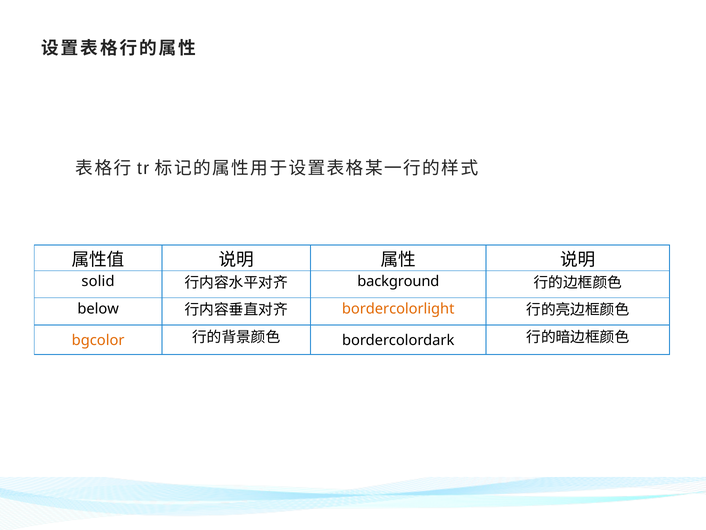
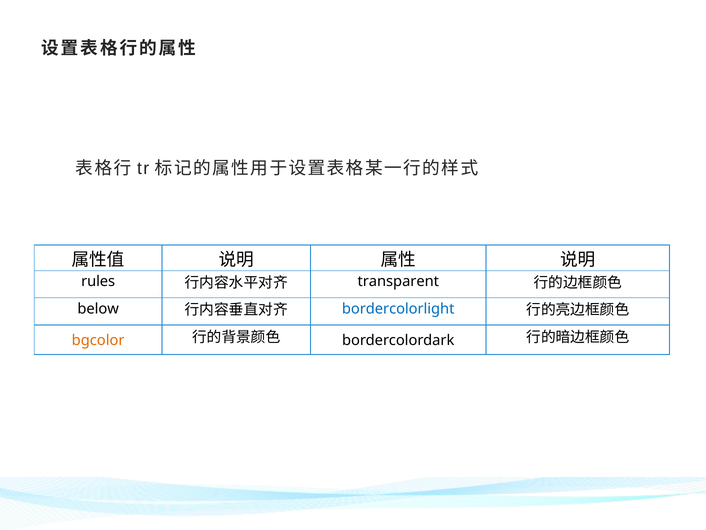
solid: solid -> rules
background: background -> transparent
bordercolorlight colour: orange -> blue
